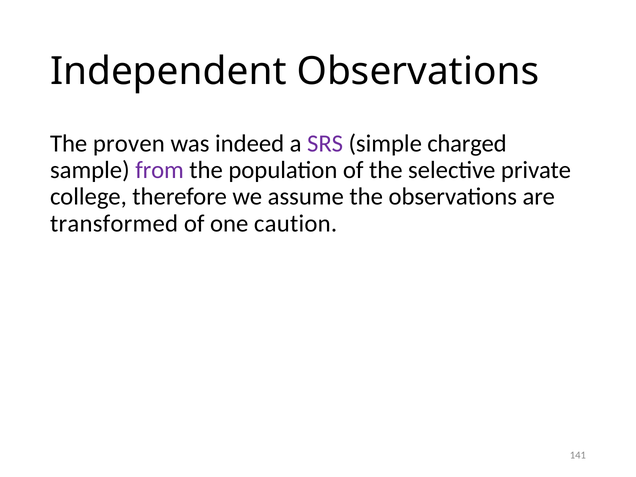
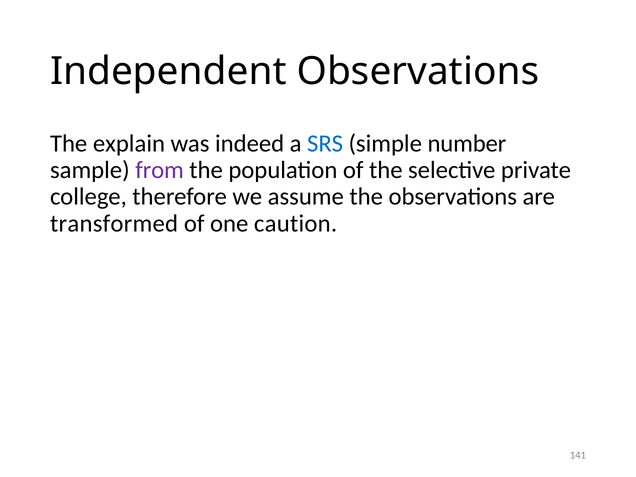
proven: proven -> explain
SRS colour: purple -> blue
charged: charged -> number
